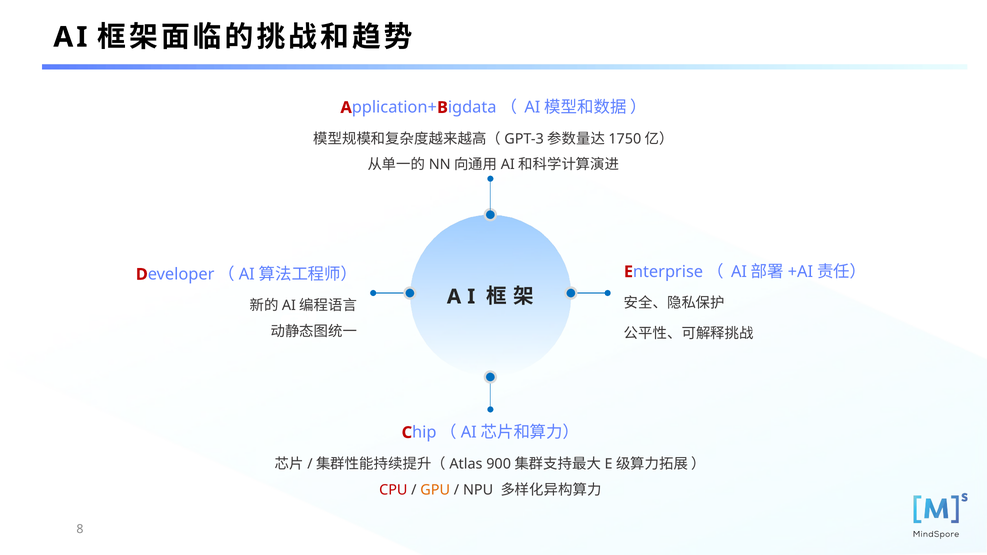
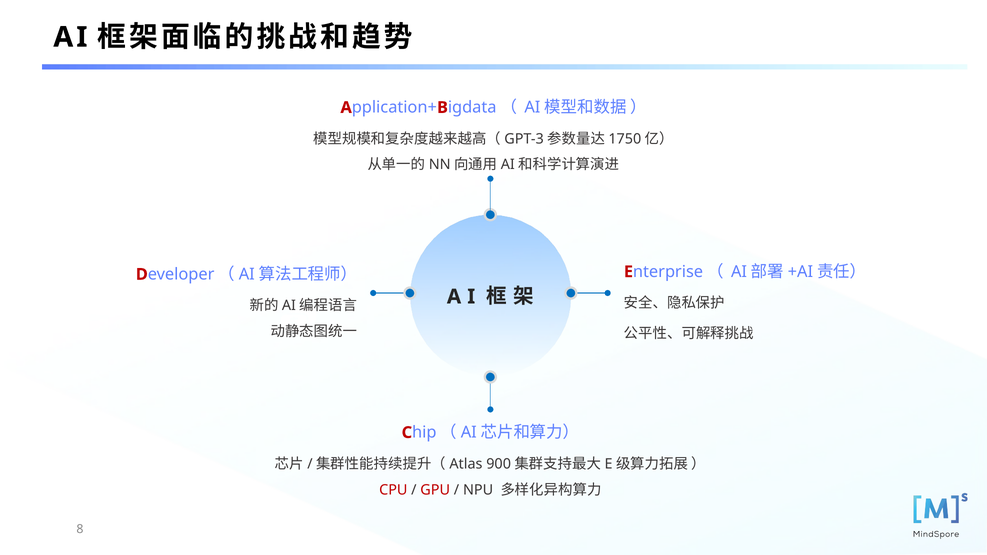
GPU colour: orange -> red
